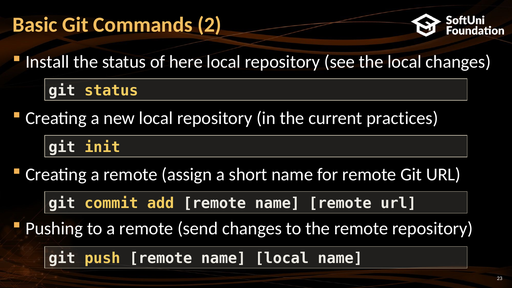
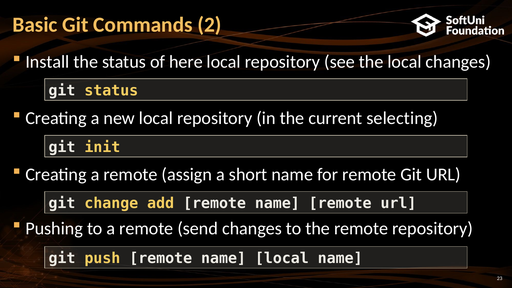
practices: practices -> selecting
commit: commit -> change
